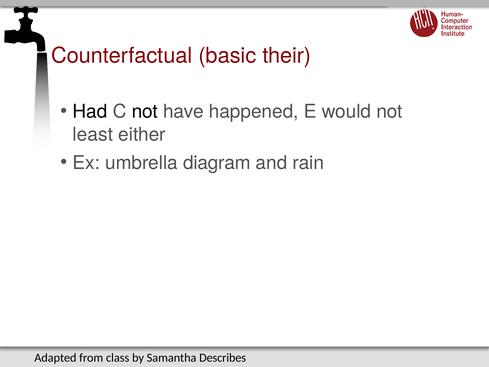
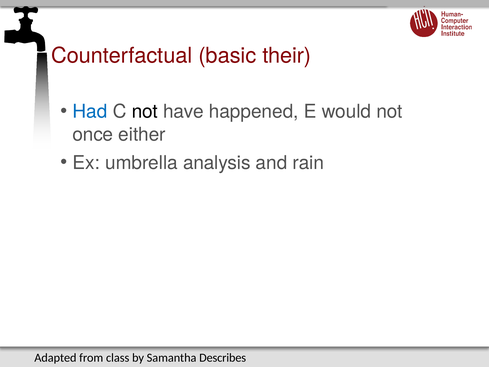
Had colour: black -> blue
least: least -> once
diagram: diagram -> analysis
